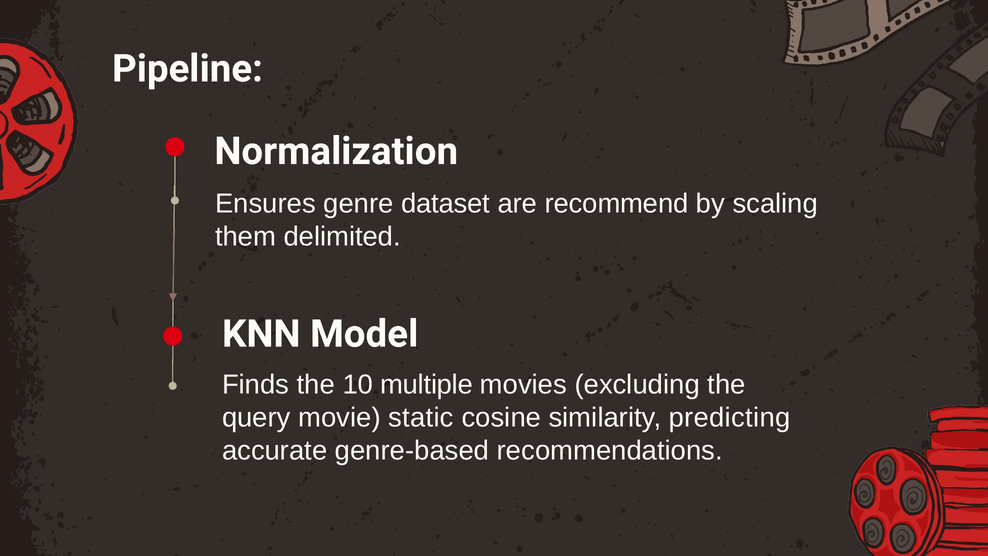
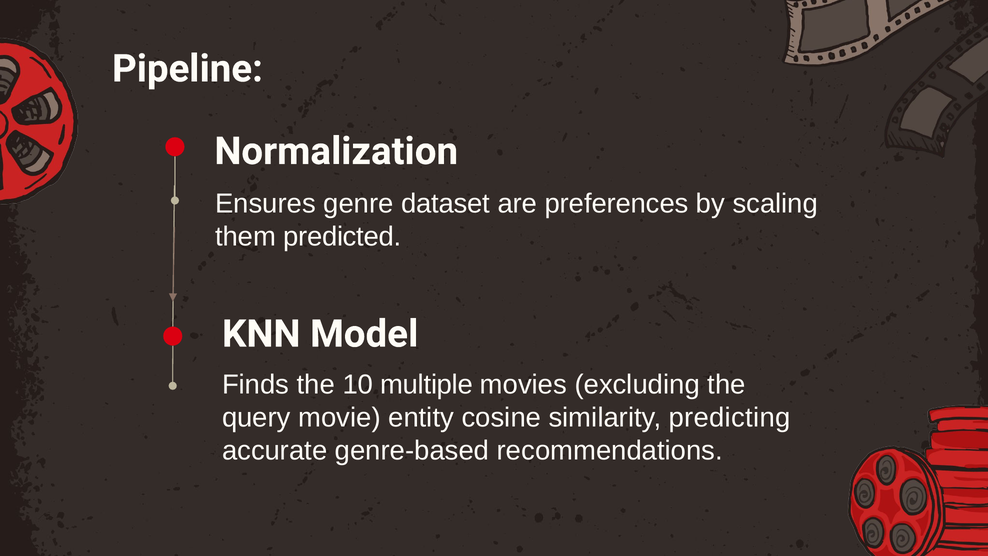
recommend: recommend -> preferences
delimited: delimited -> predicted
static: static -> entity
